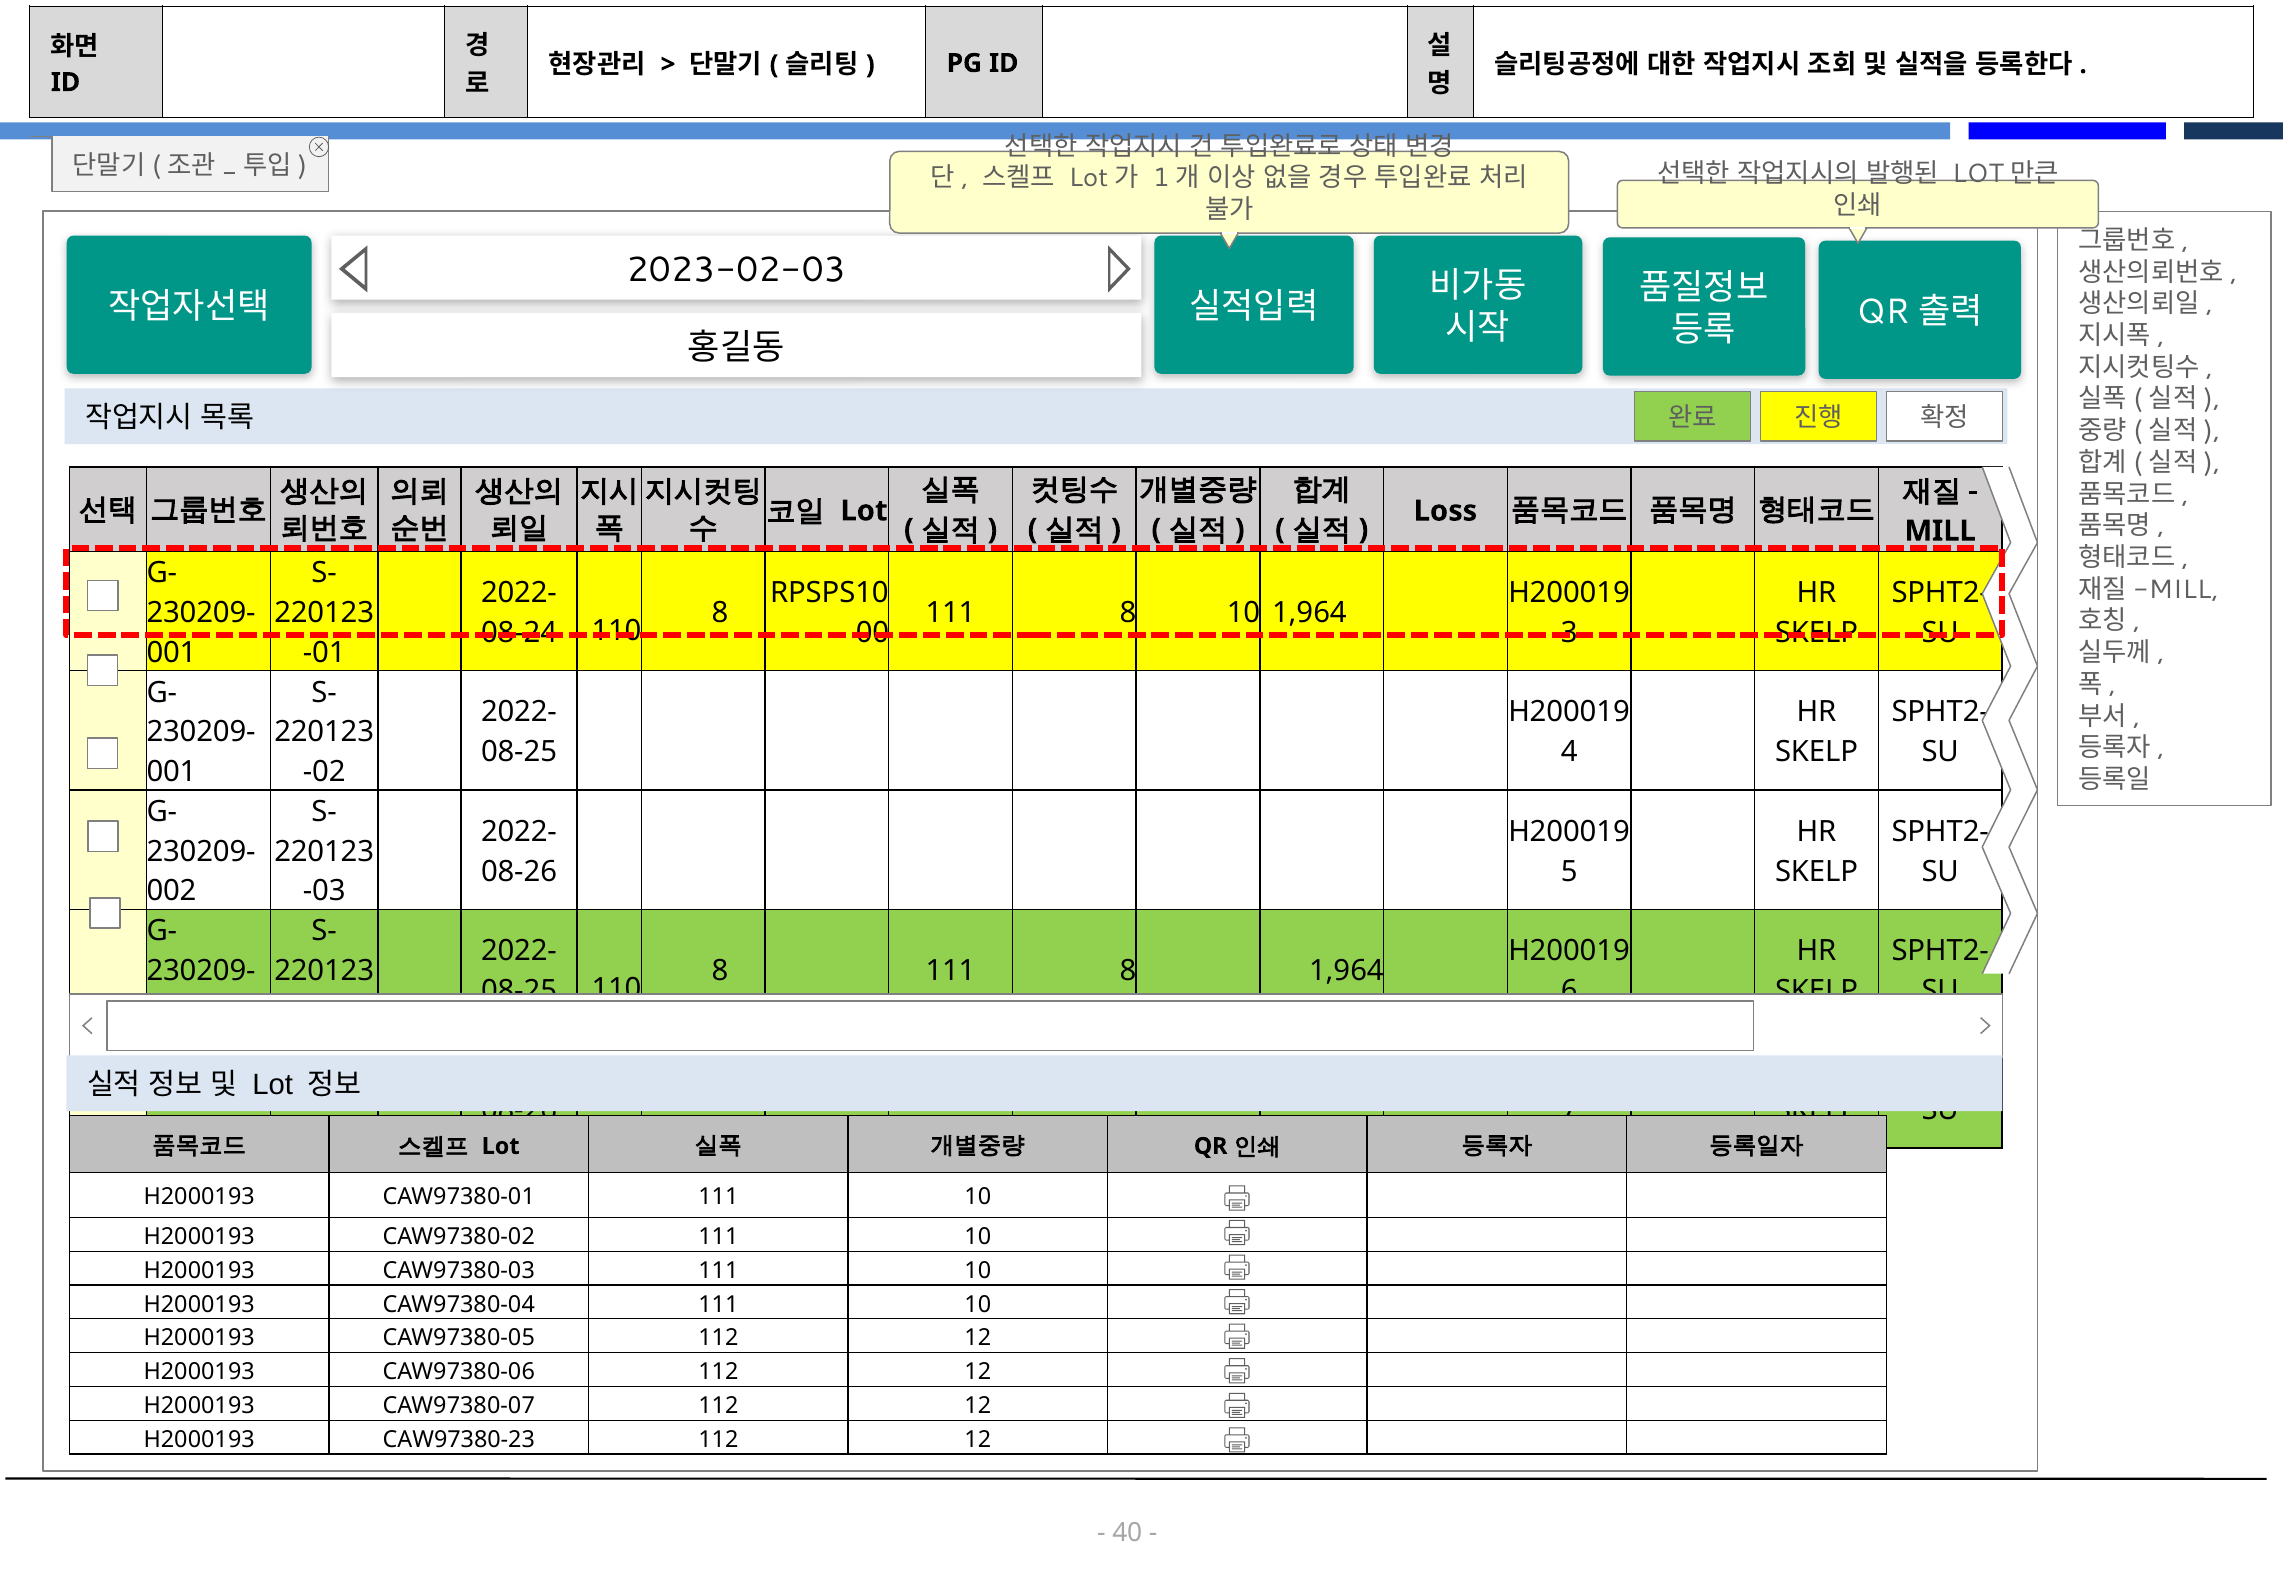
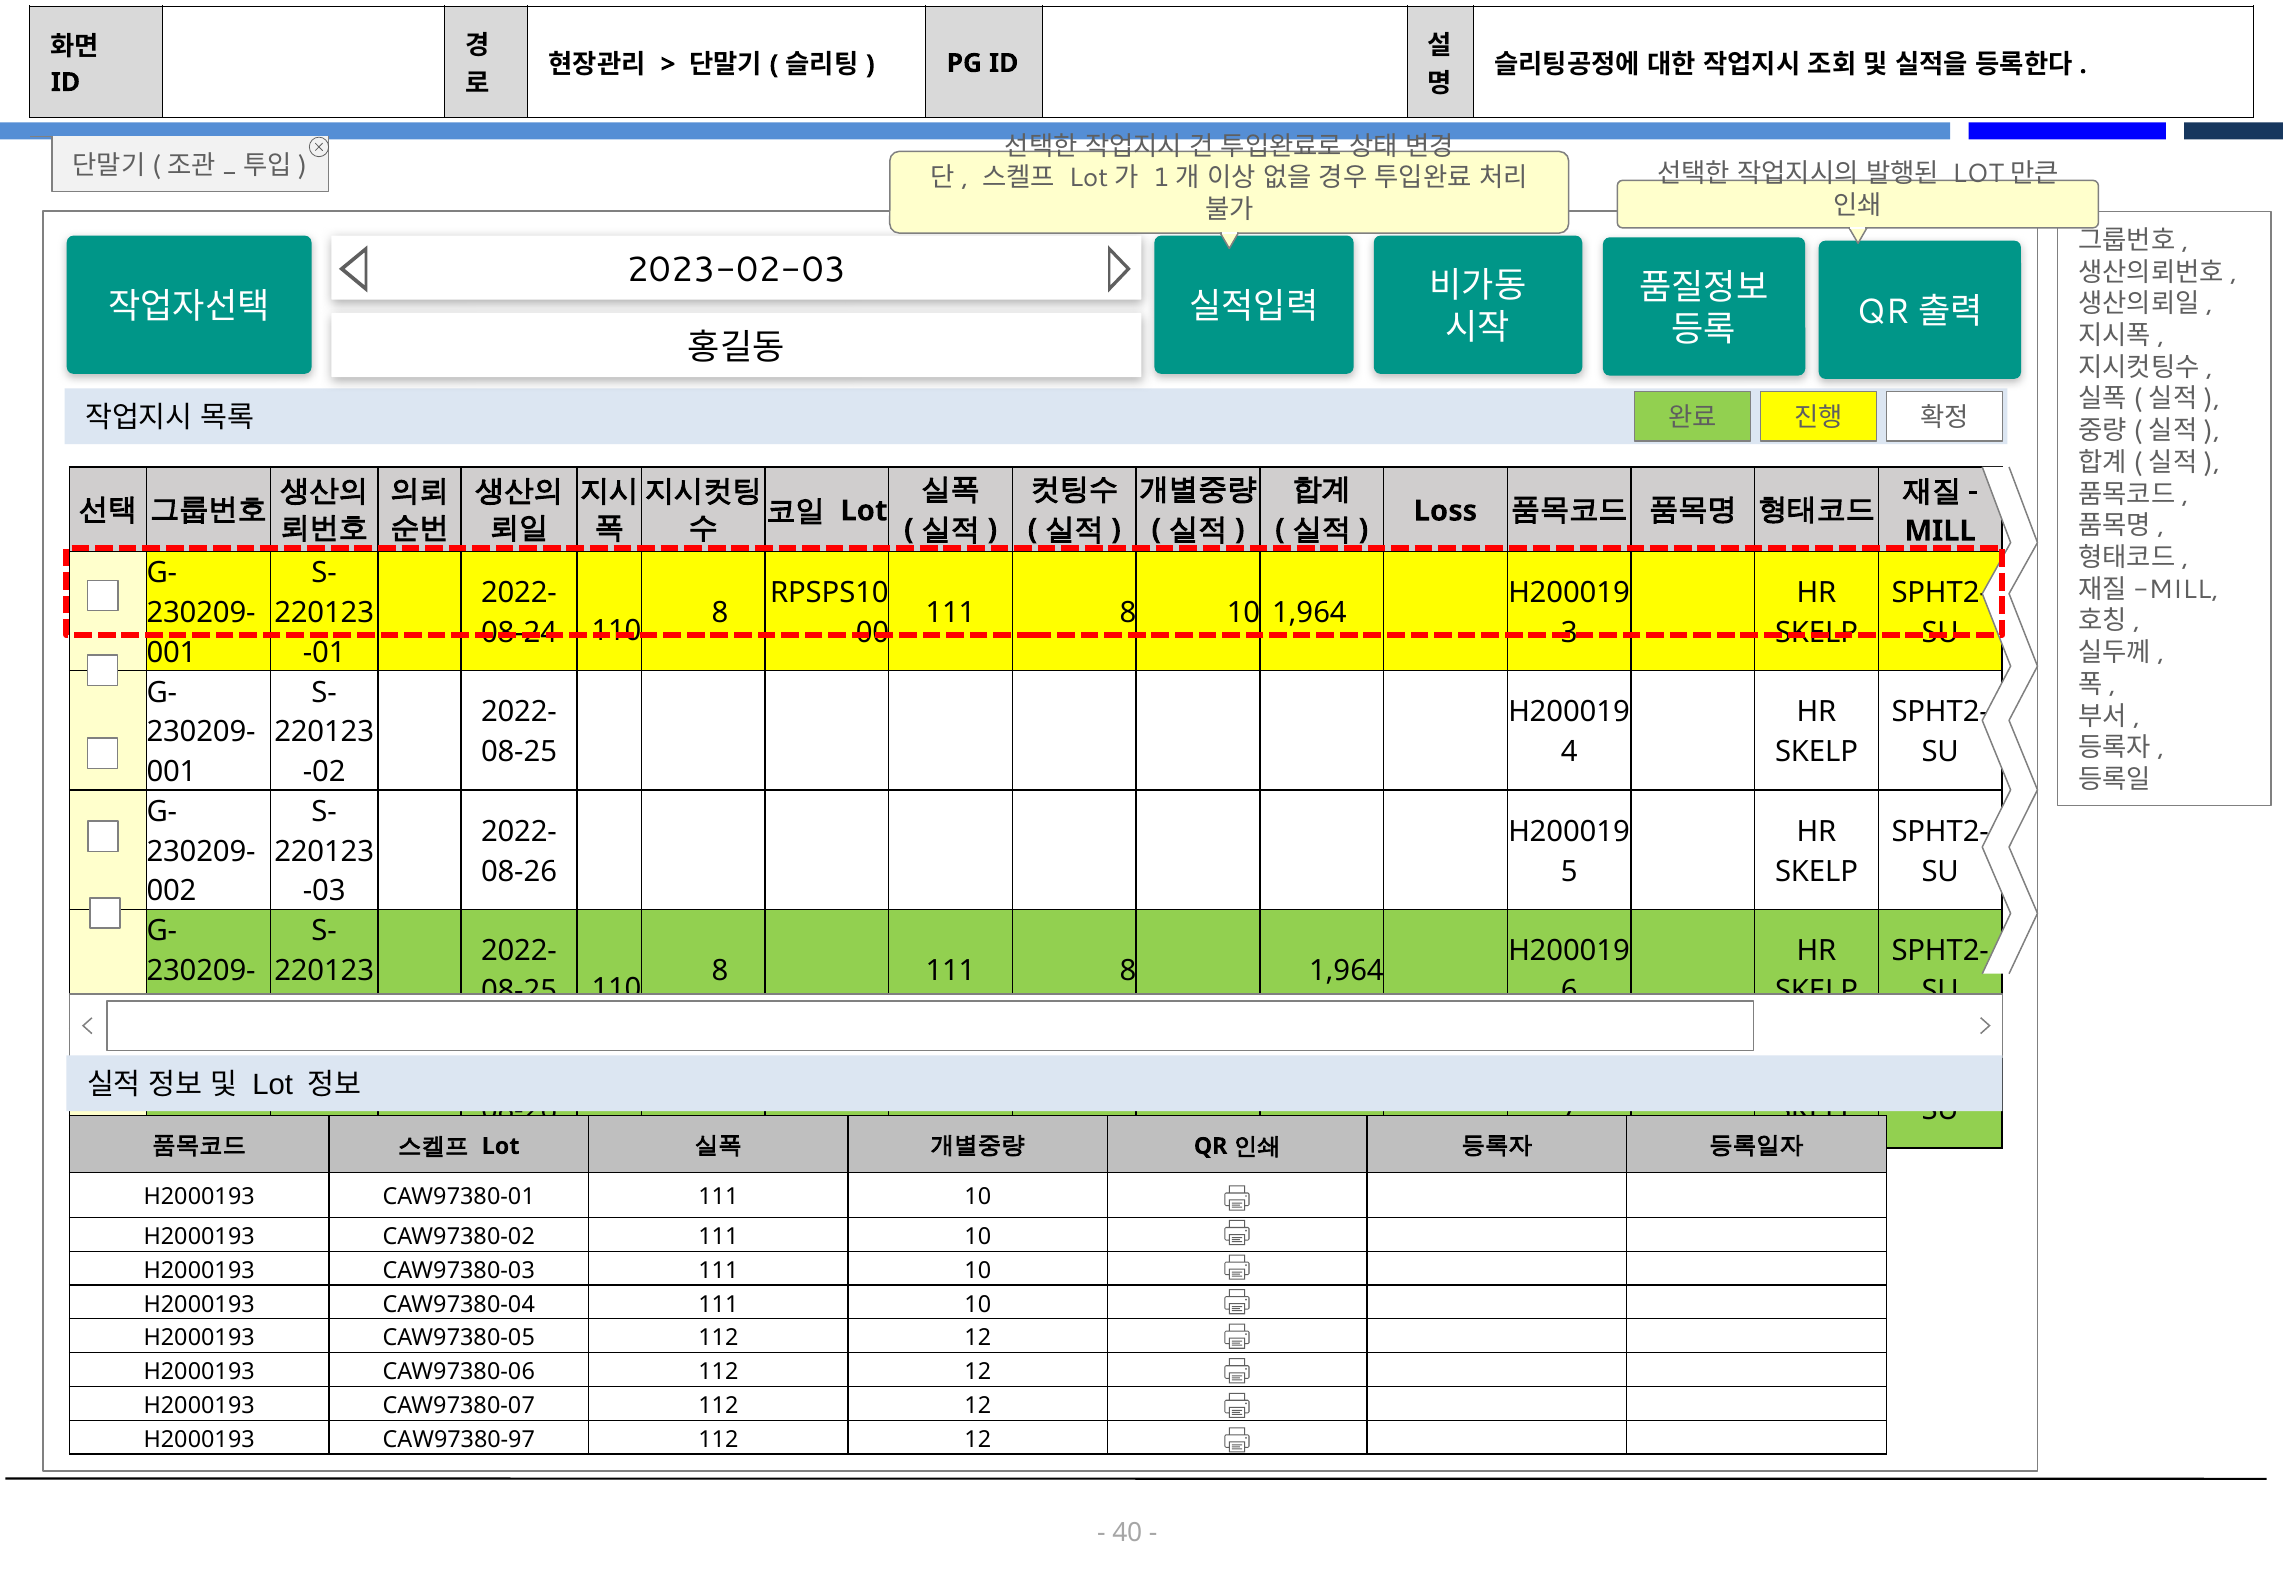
CAW97380-23: CAW97380-23 -> CAW97380-97
